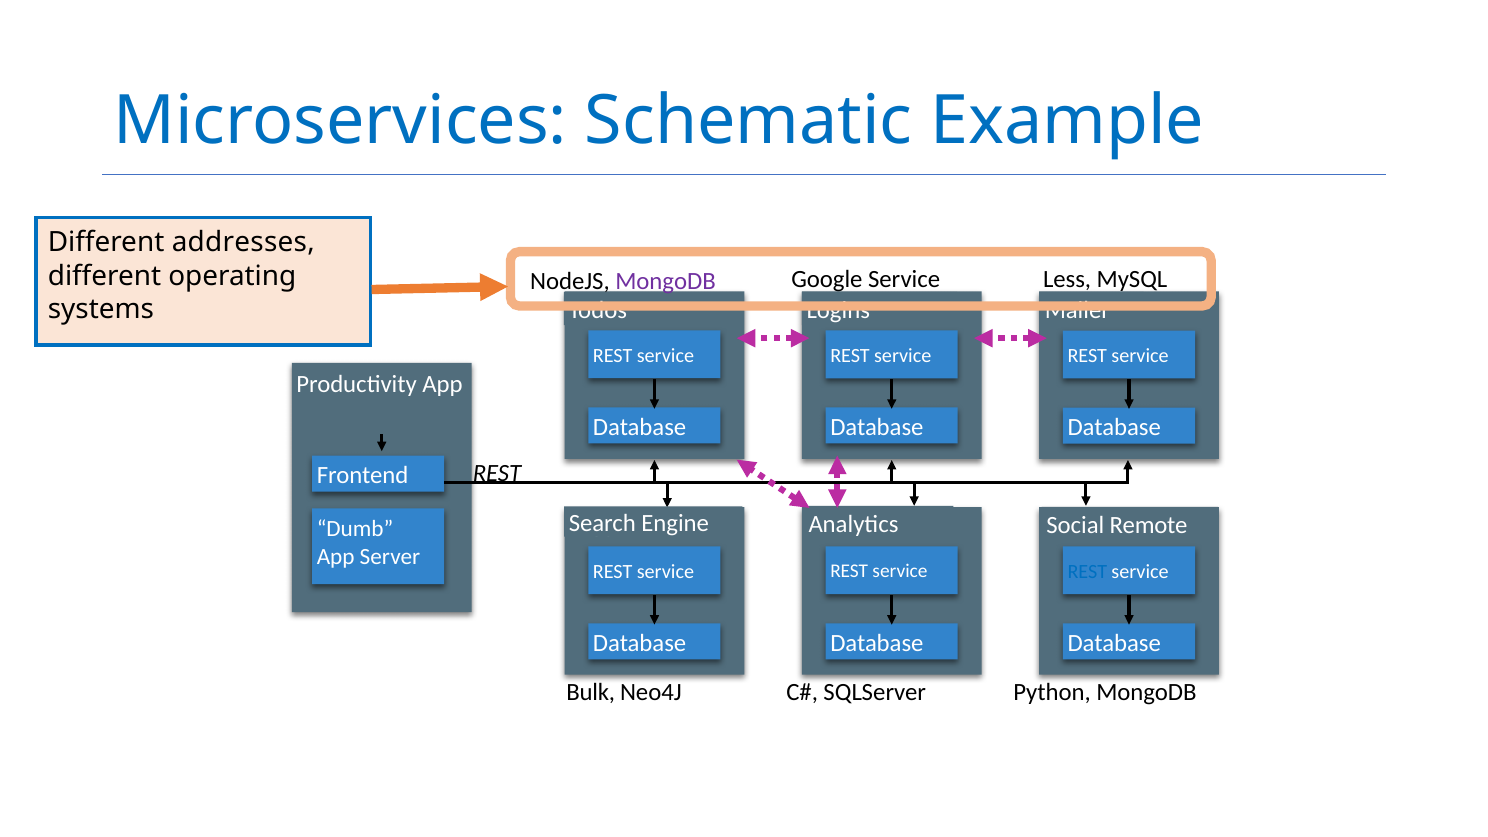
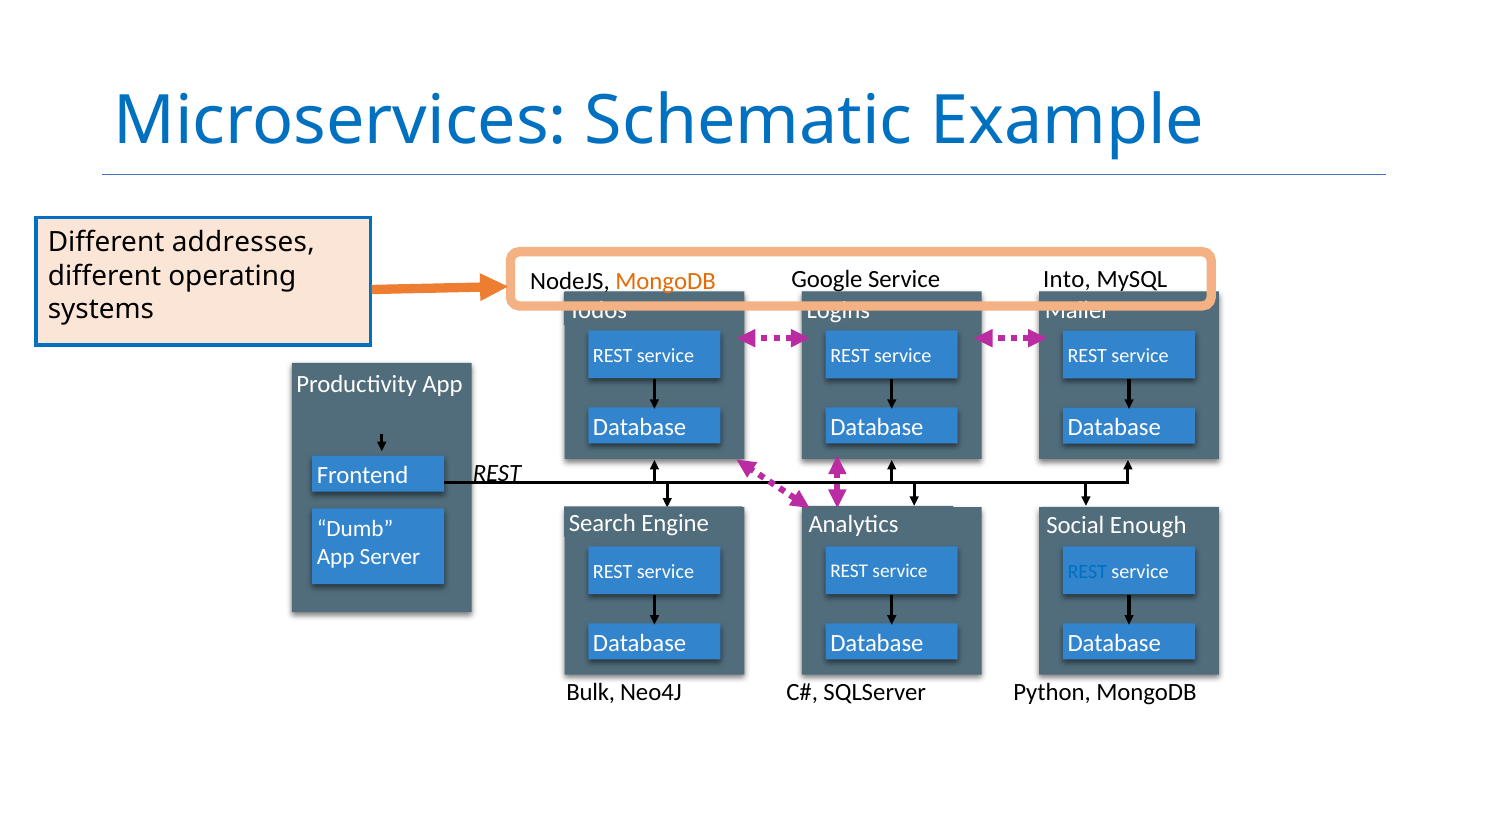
Less: Less -> Into
MongoDB at (665, 282) colour: purple -> orange
Remote: Remote -> Enough
